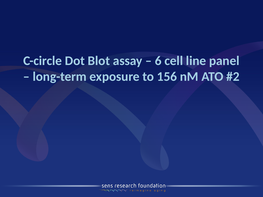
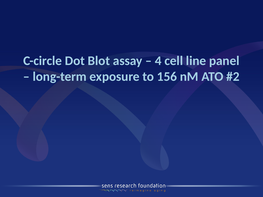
6: 6 -> 4
